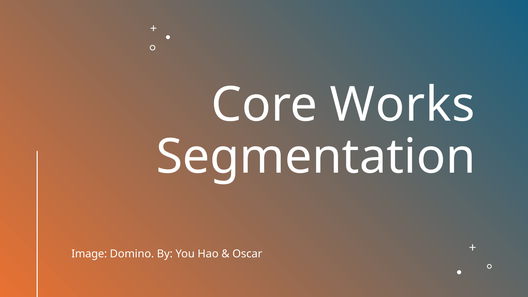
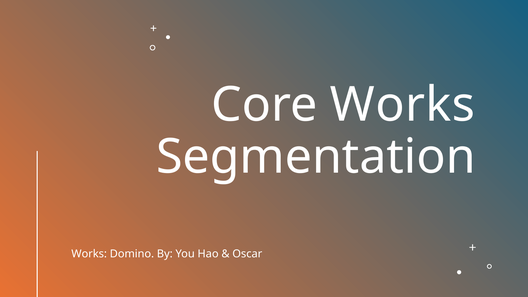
Image at (89, 254): Image -> Works
